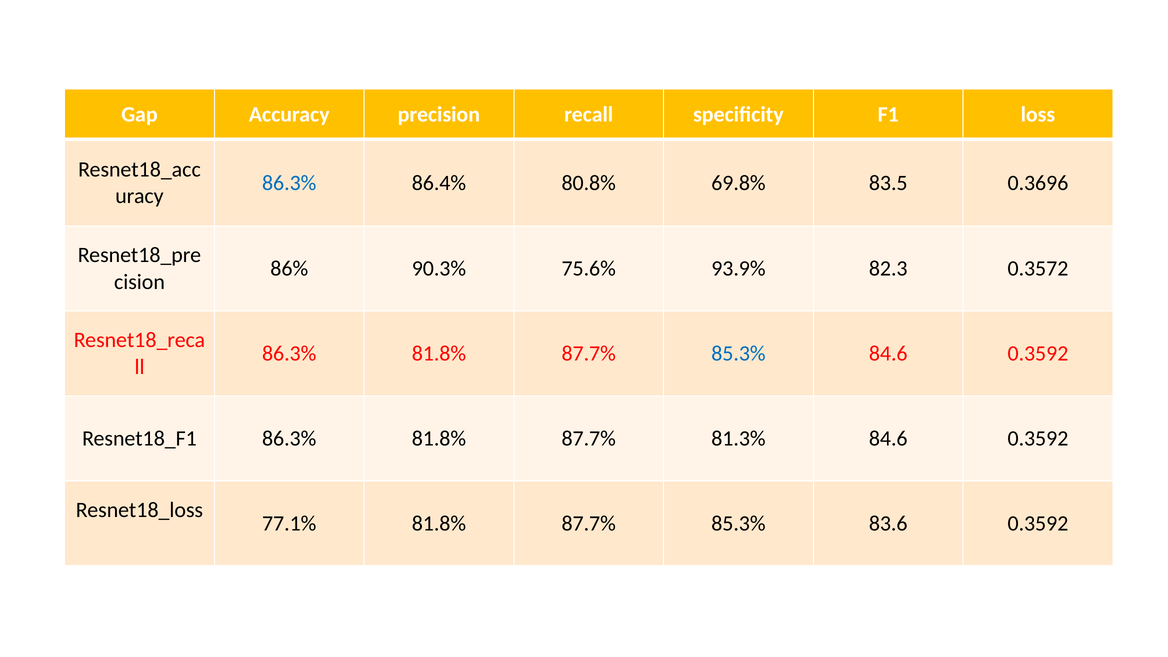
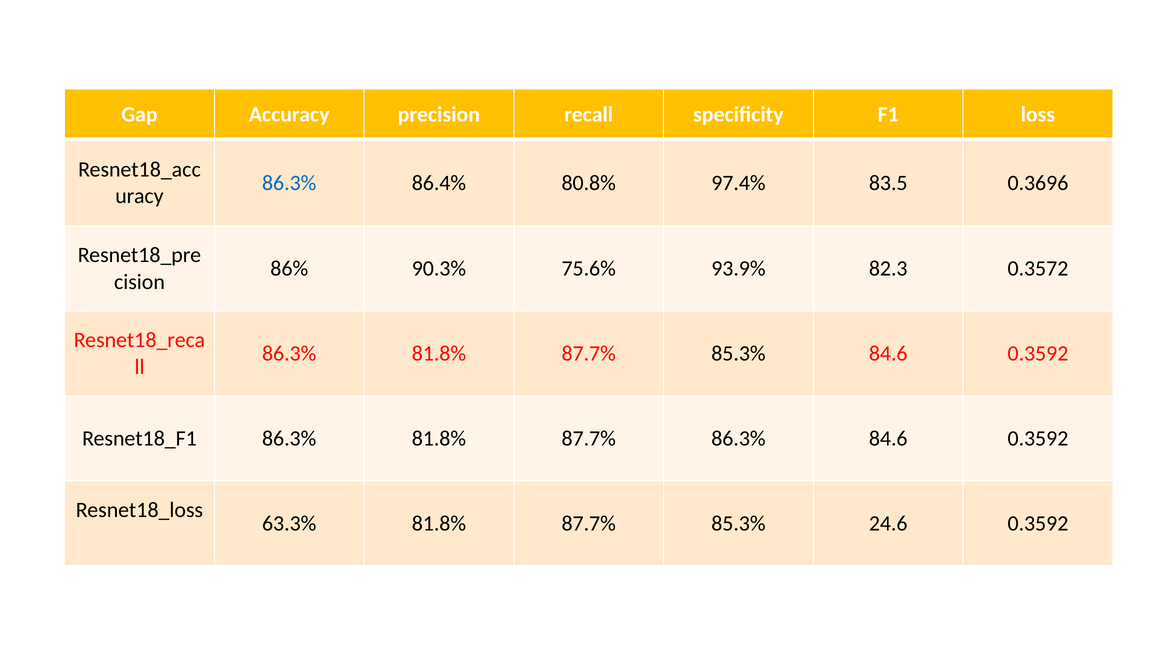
69.8%: 69.8% -> 97.4%
85.3% at (738, 354) colour: blue -> black
87.7% 81.3%: 81.3% -> 86.3%
77.1%: 77.1% -> 63.3%
83.6: 83.6 -> 24.6
